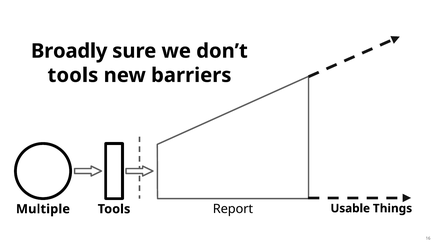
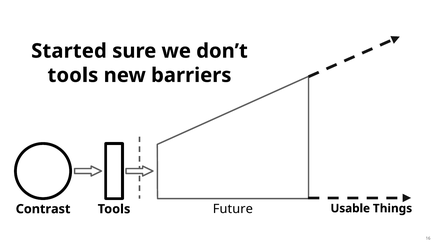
Broadly: Broadly -> Started
Report: Report -> Future
Multiple: Multiple -> Contrast
